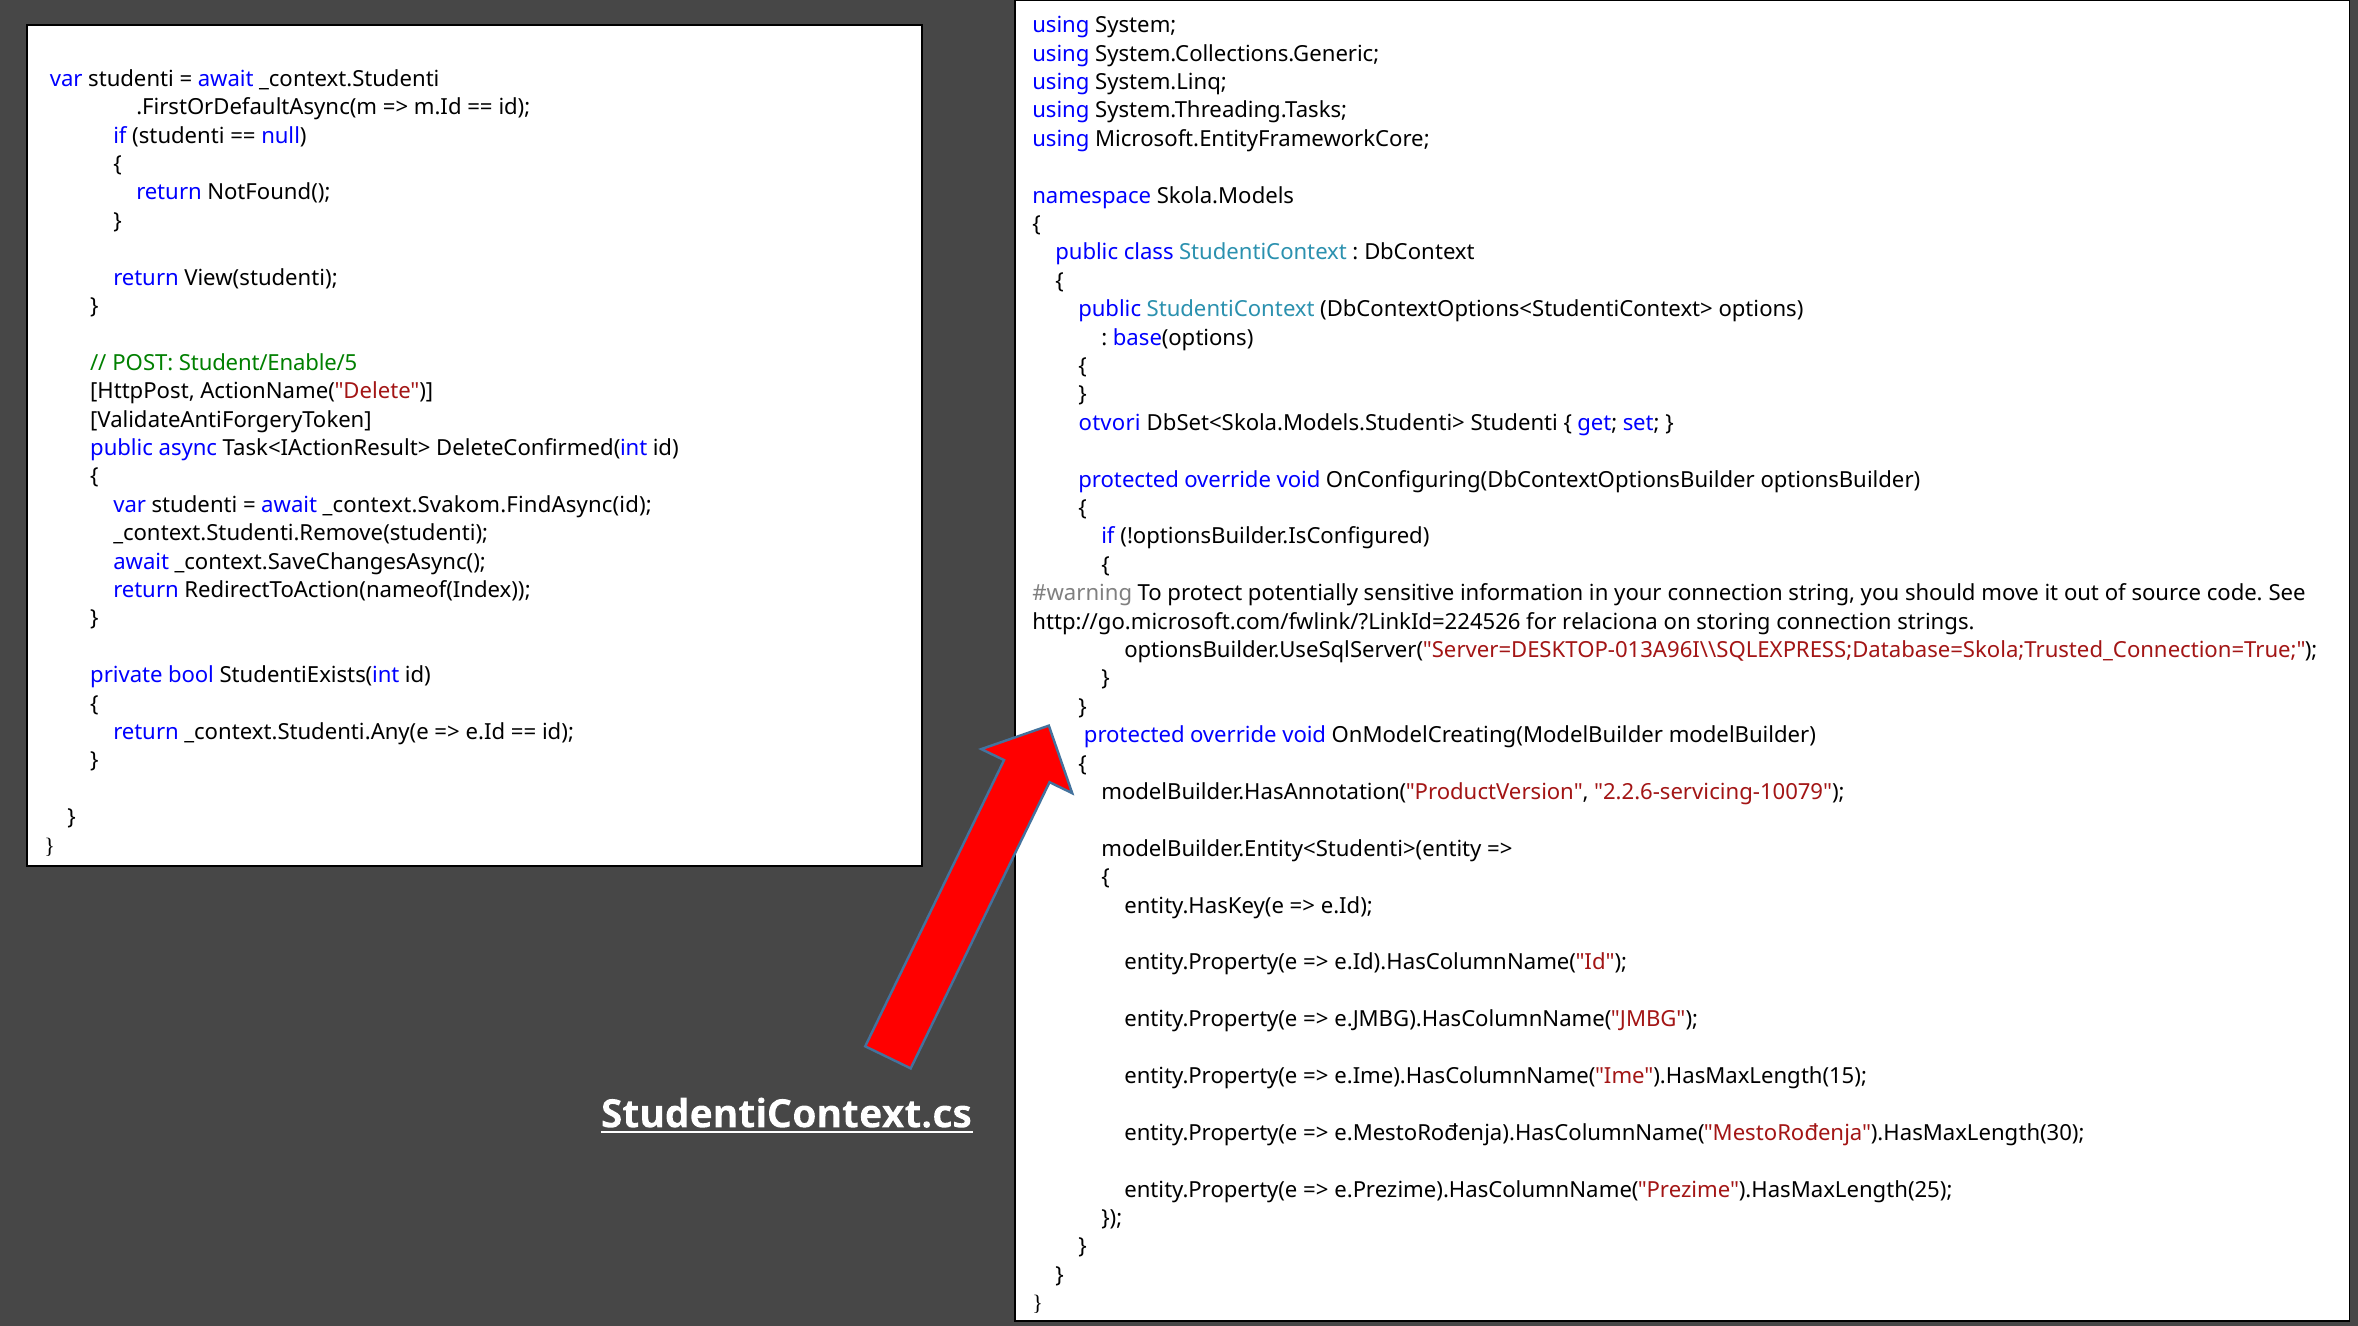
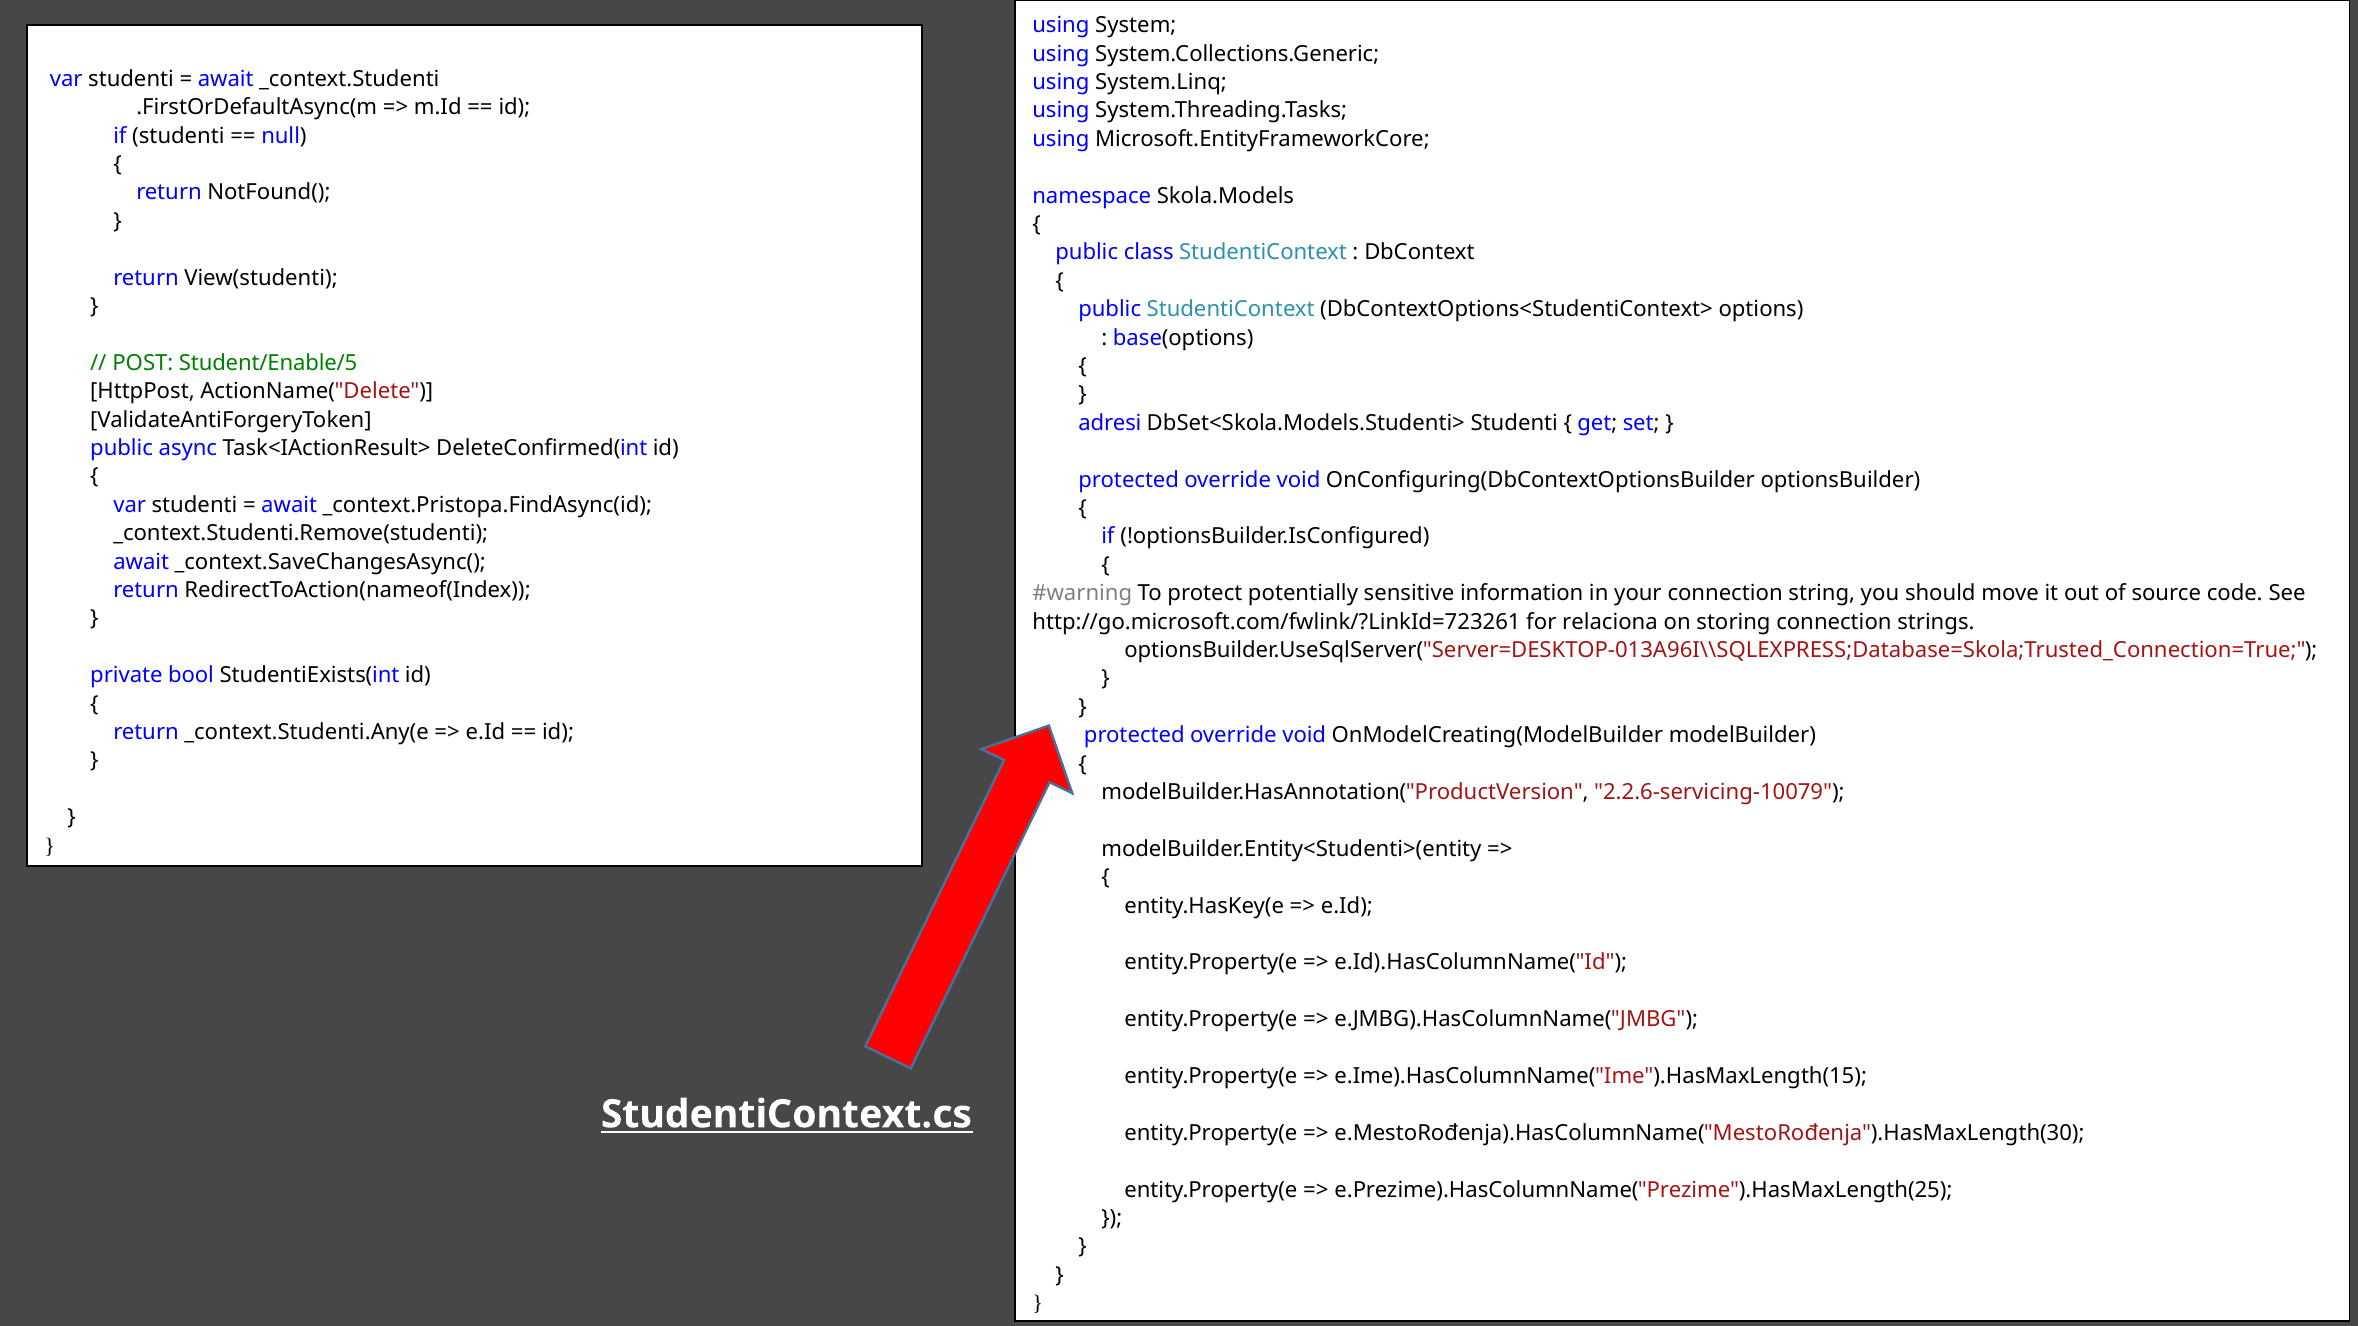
otvori: otvori -> adresi
_context.Svakom.FindAsync(id: _context.Svakom.FindAsync(id -> _context.Pristopa.FindAsync(id
http://go.microsoft.com/fwlink/?LinkId=224526: http://go.microsoft.com/fwlink/?LinkId=224526 -> http://go.microsoft.com/fwlink/?LinkId=723261
